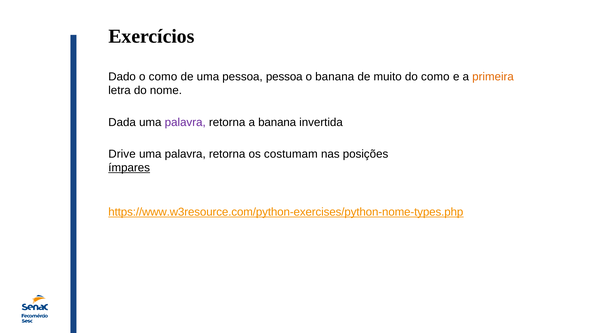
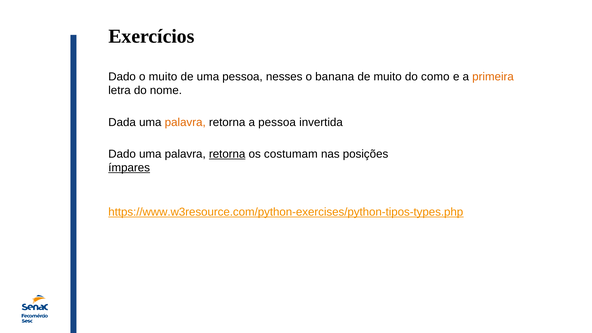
o como: como -> muito
pessoa pessoa: pessoa -> nesses
palavra at (185, 122) colour: purple -> orange
a banana: banana -> pessoa
Drive at (122, 154): Drive -> Dado
retorna at (227, 154) underline: none -> present
https://www.w3resource.com/python-exercises/python-nome-types.php: https://www.w3resource.com/python-exercises/python-nome-types.php -> https://www.w3resource.com/python-exercises/python-tipos-types.php
